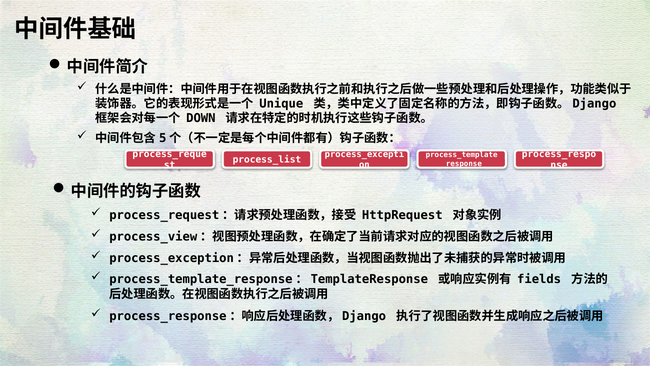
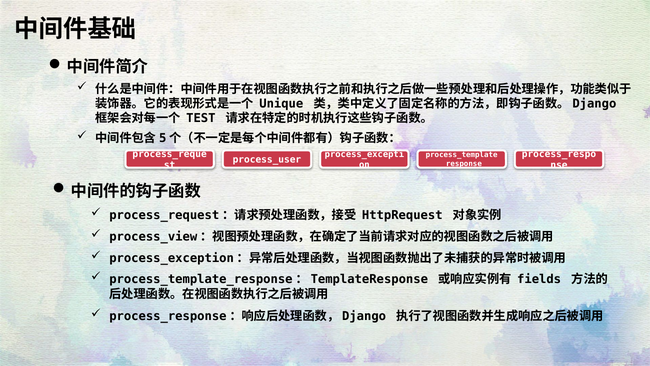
DOWN: DOWN -> TEST
process_list: process_list -> process_user
